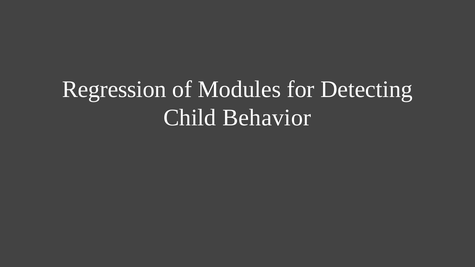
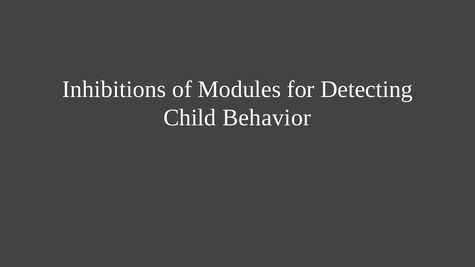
Regression: Regression -> Inhibitions
